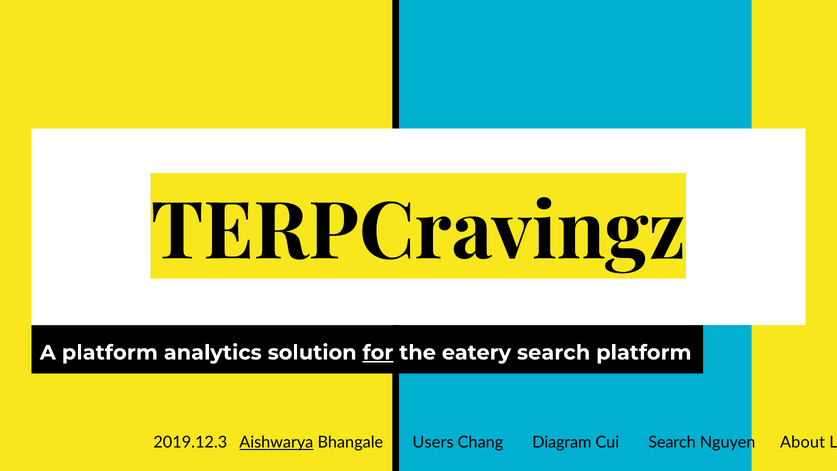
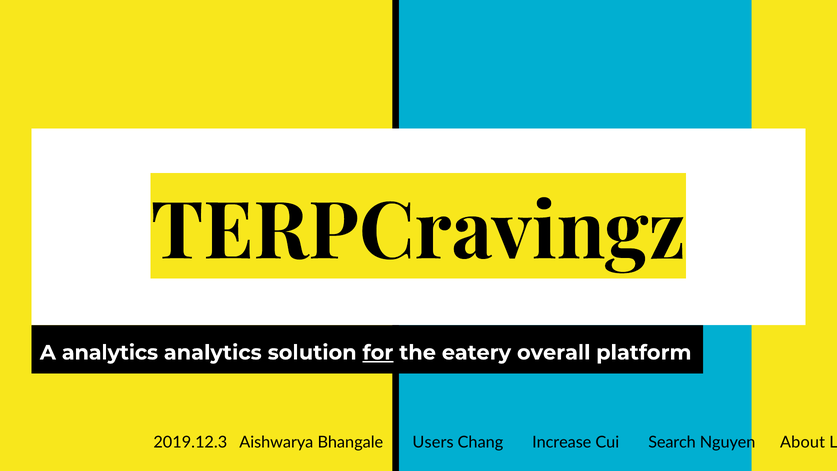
A platform: platform -> analytics
eatery search: search -> overall
Aishwarya underline: present -> none
Diagram: Diagram -> Increase
